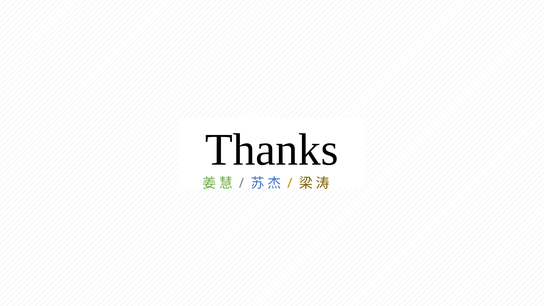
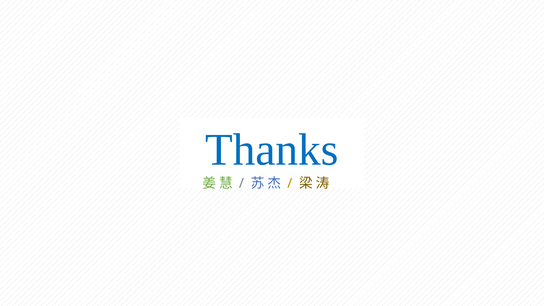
Thanks colour: black -> blue
